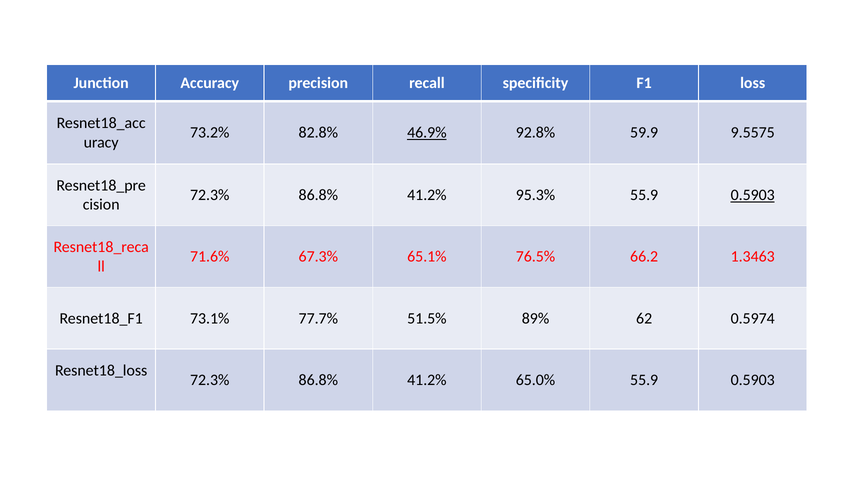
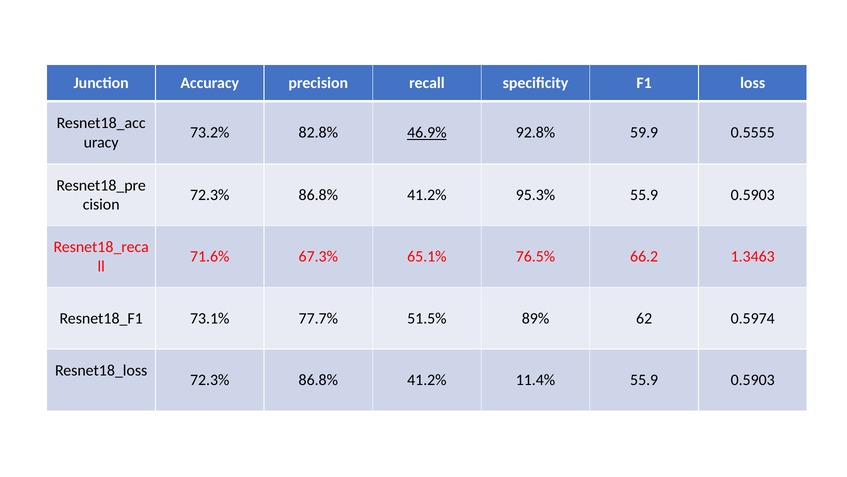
9.5575: 9.5575 -> 0.5555
0.5903 at (753, 195) underline: present -> none
65.0%: 65.0% -> 11.4%
